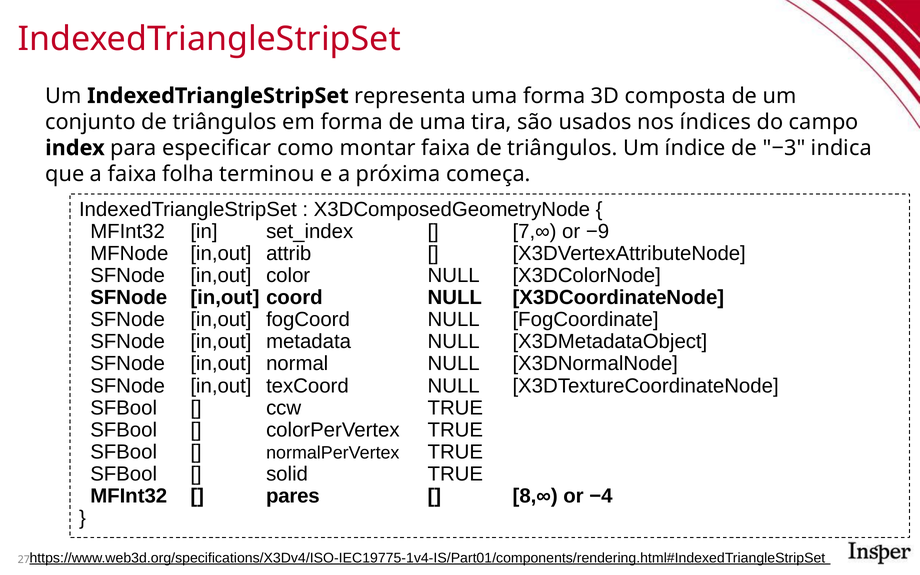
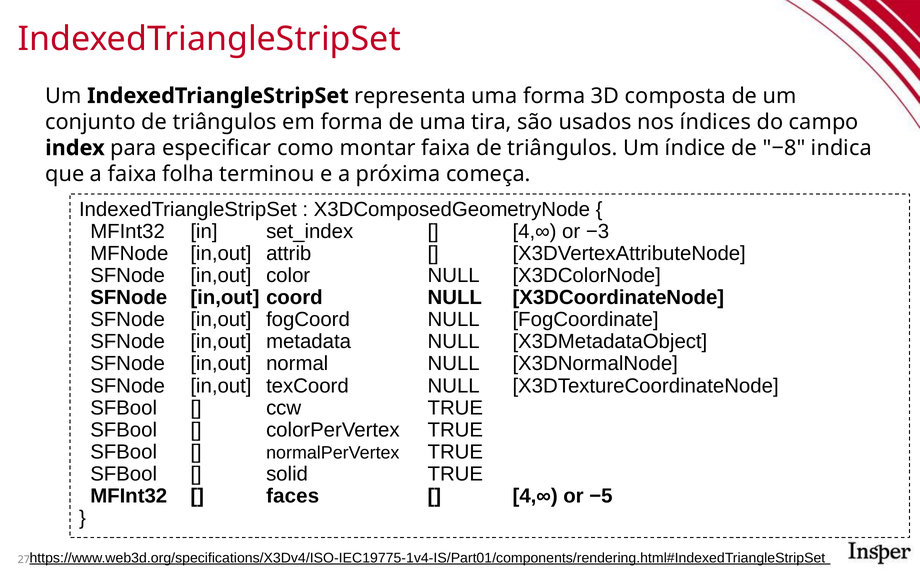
−3: −3 -> −8
7,∞ at (535, 231): 7,∞ -> 4,∞
−9: −9 -> −3
pares: pares -> faces
8,∞ at (535, 496): 8,∞ -> 4,∞
−4: −4 -> −5
